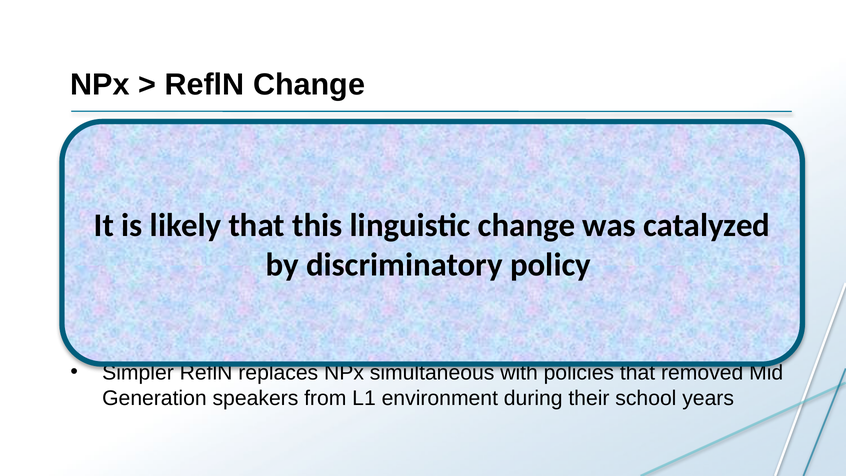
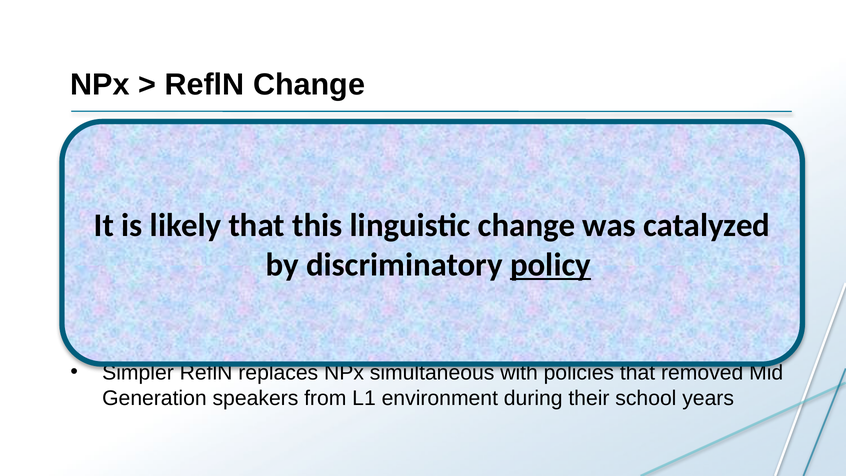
policy underline: none -> present
